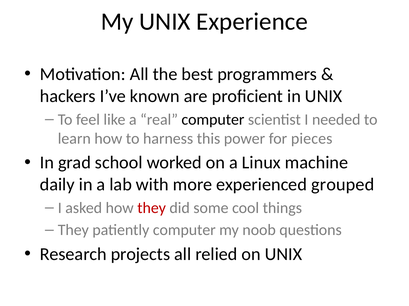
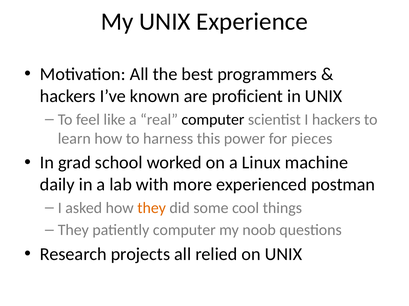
I needed: needed -> hackers
grouped: grouped -> postman
they at (152, 208) colour: red -> orange
